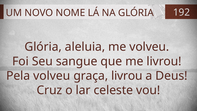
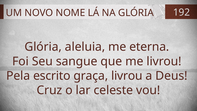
me volveu: volveu -> eterna
Pela volveu: volveu -> escrito
